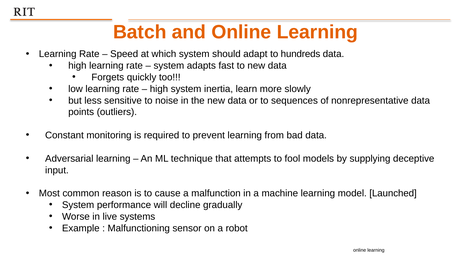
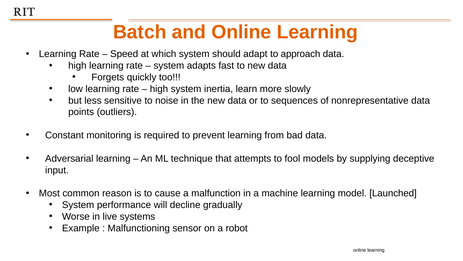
hundreds: hundreds -> approach
